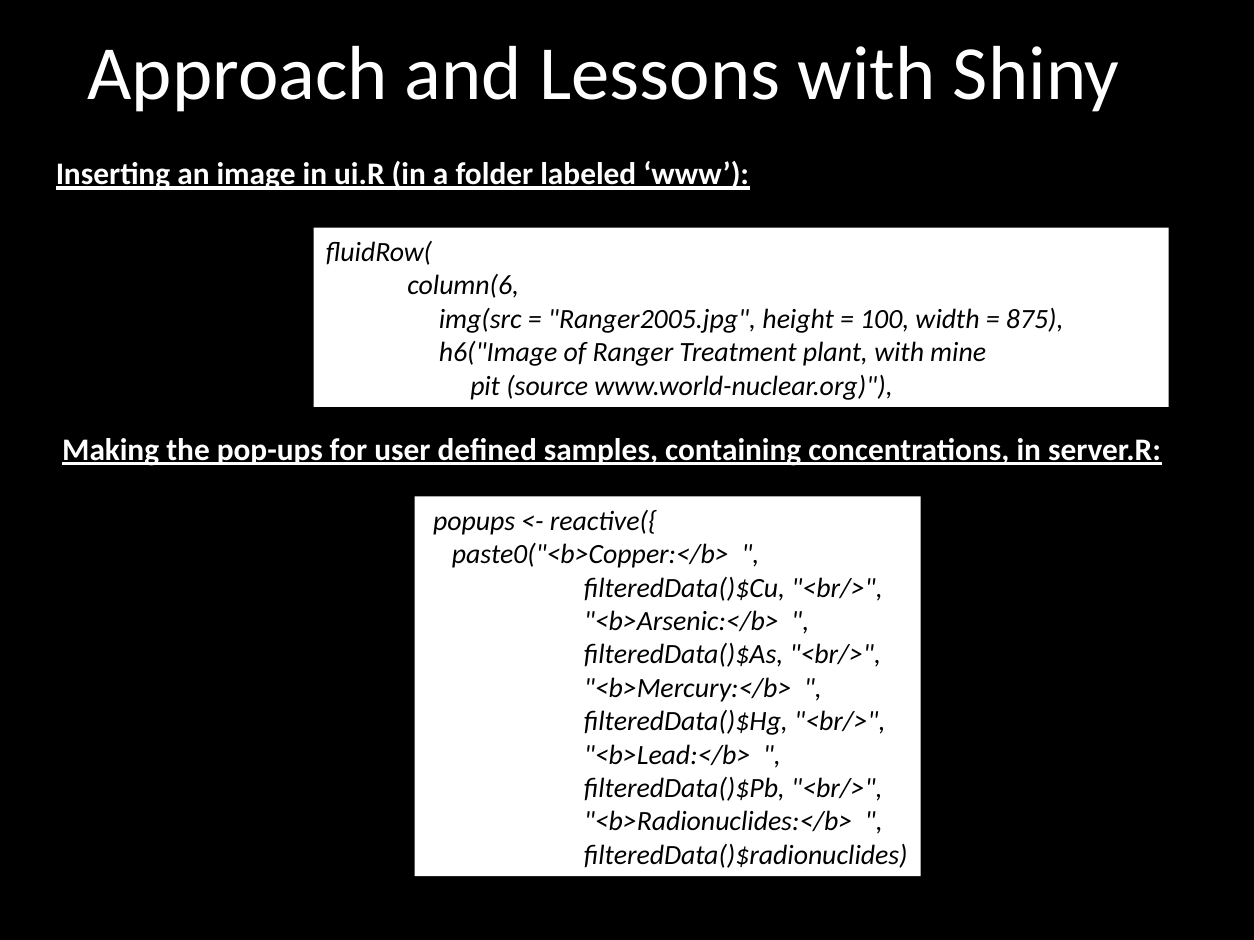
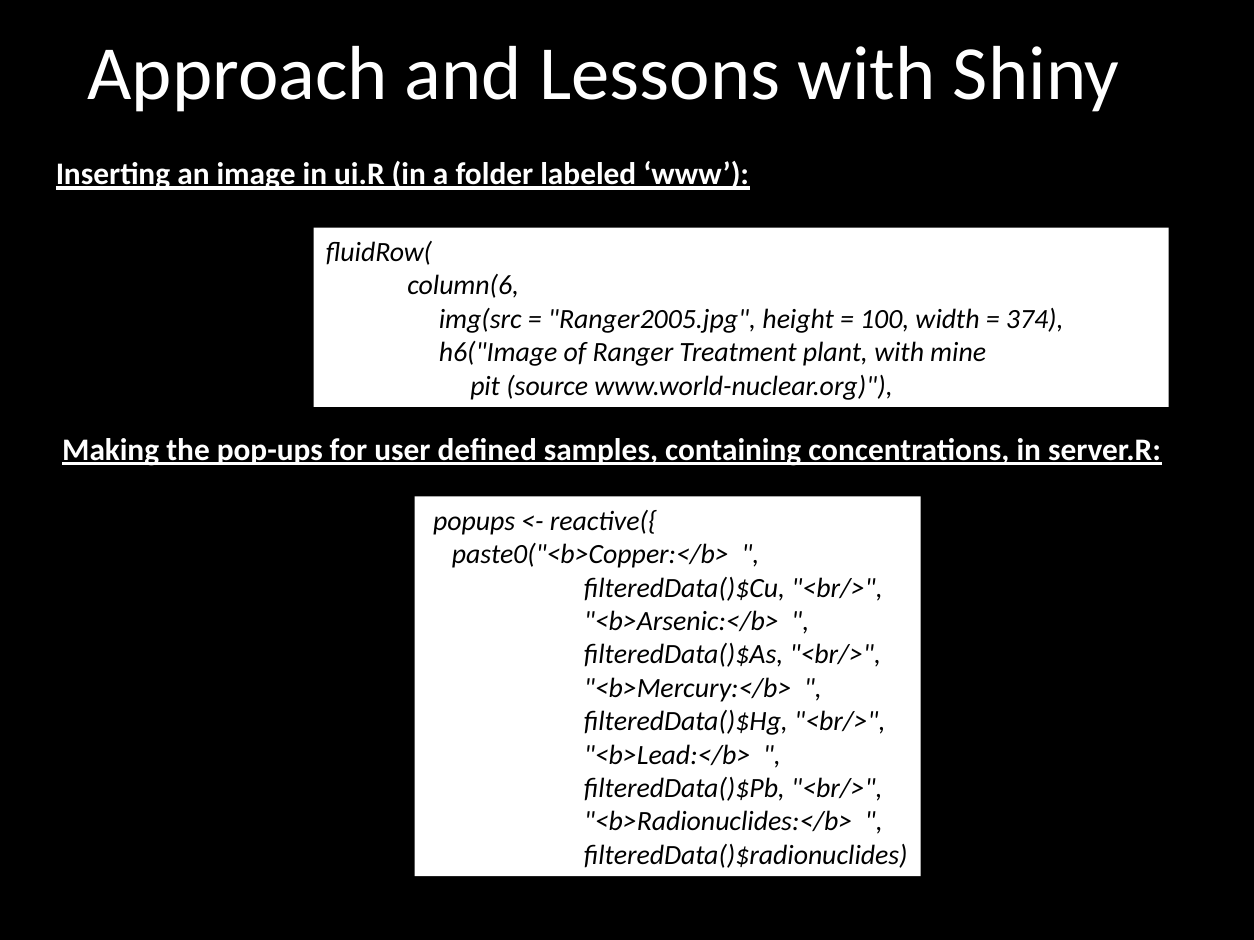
875: 875 -> 374
